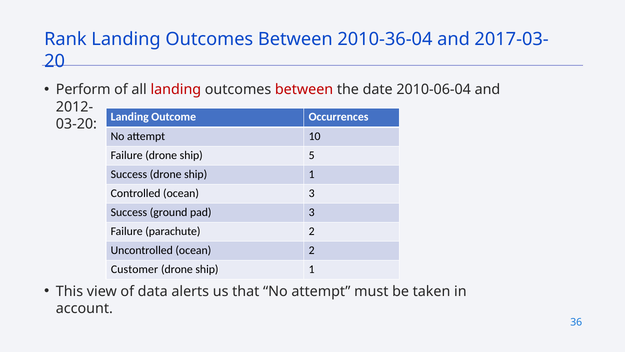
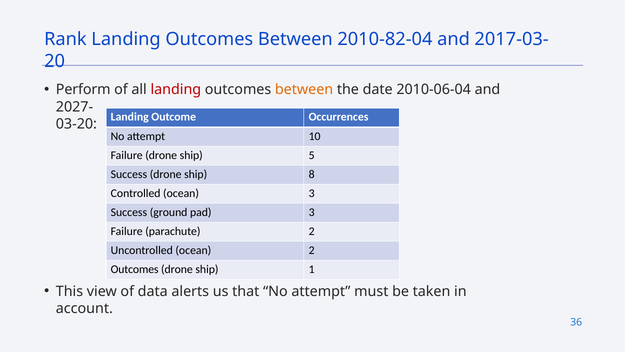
2010-36-04: 2010-36-04 -> 2010-82-04
between at (304, 90) colour: red -> orange
2012-: 2012- -> 2027-
Success drone ship 1: 1 -> 8
Customer at (135, 269): Customer -> Outcomes
